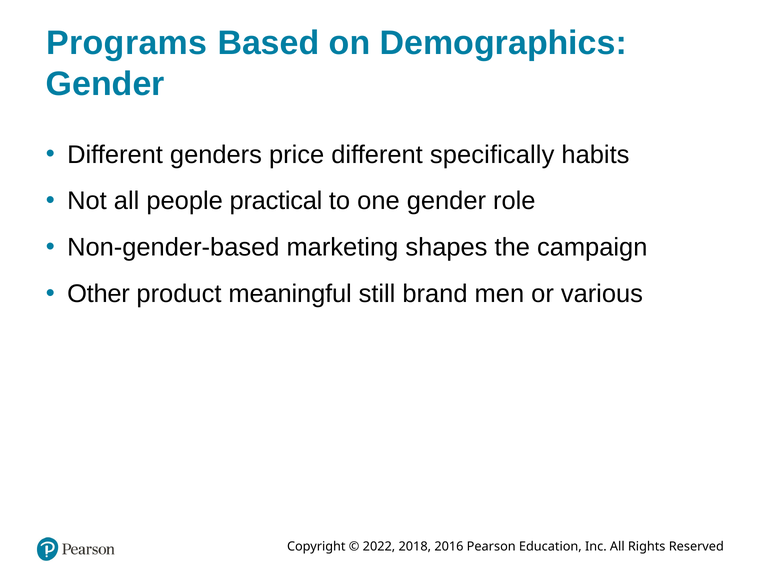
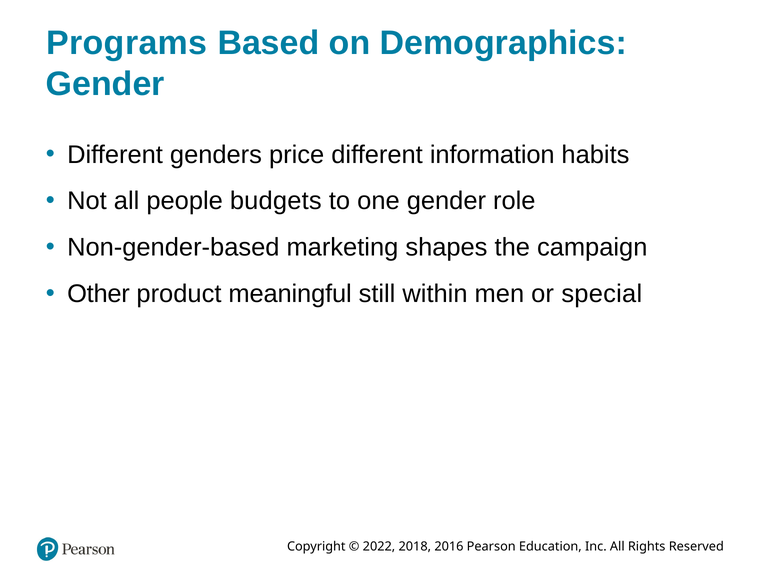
specifically: specifically -> information
practical: practical -> budgets
brand: brand -> within
various: various -> special
